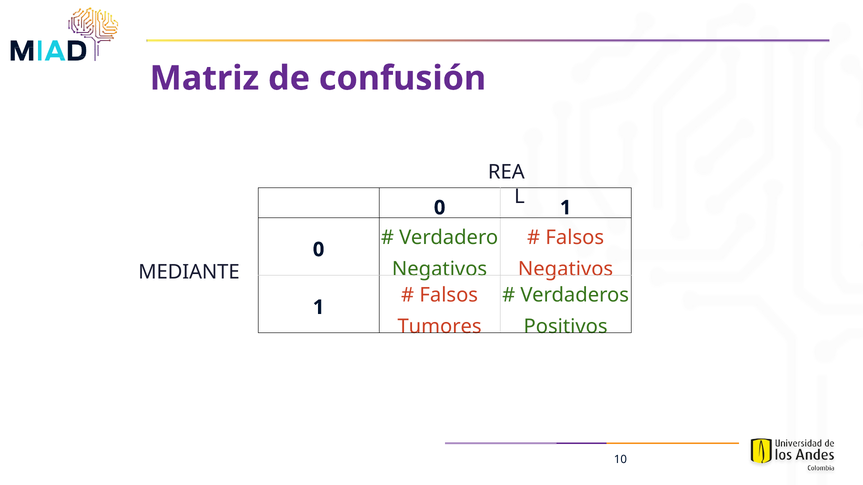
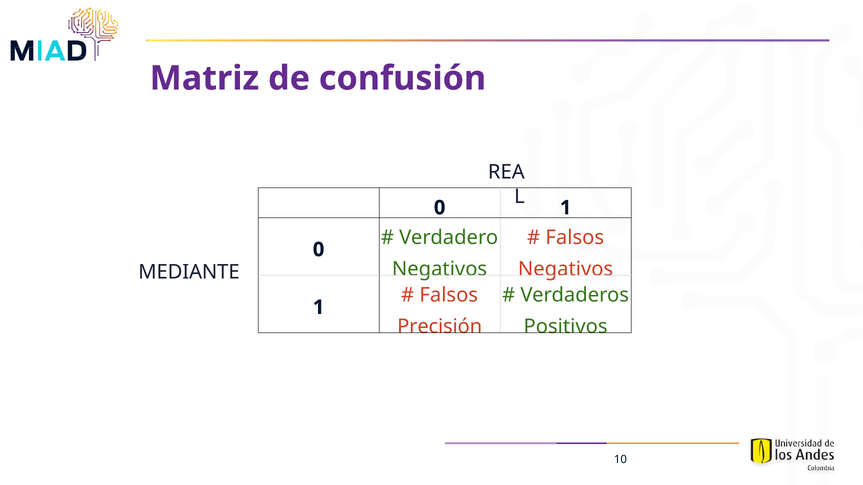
Tumores: Tumores -> Precisión
